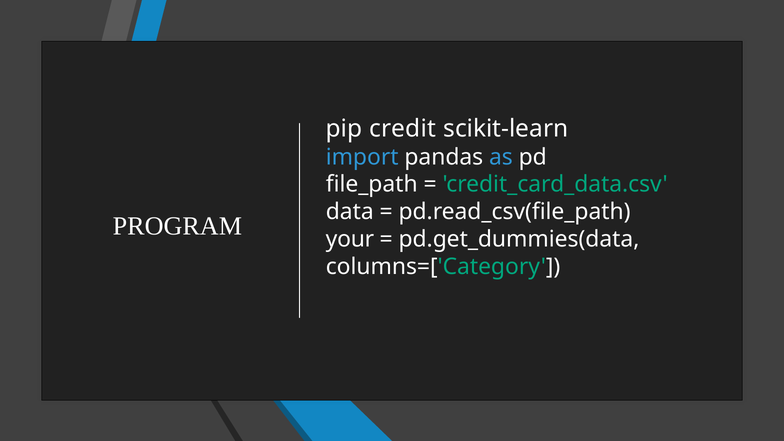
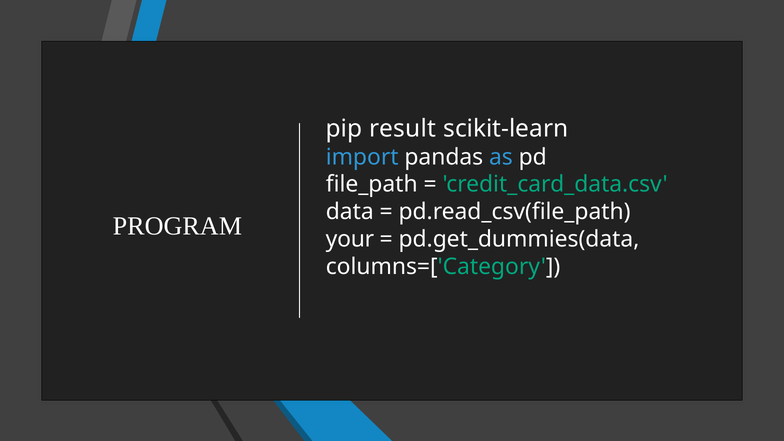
credit: credit -> result
